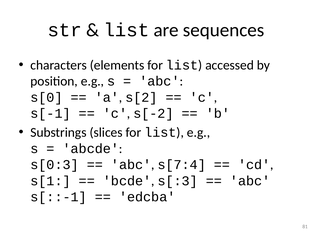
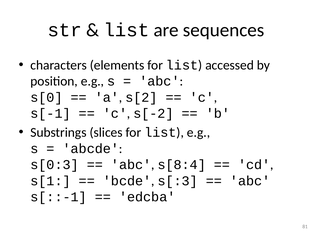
s[7:4: s[7:4 -> s[8:4
